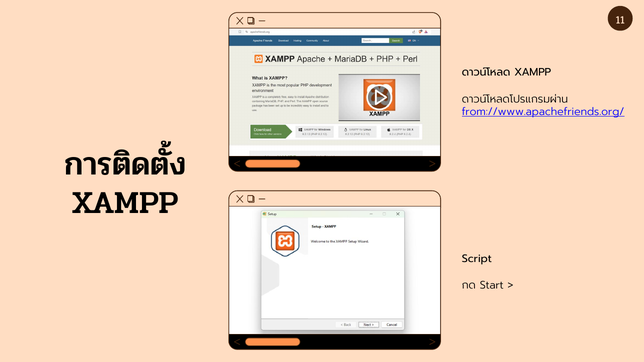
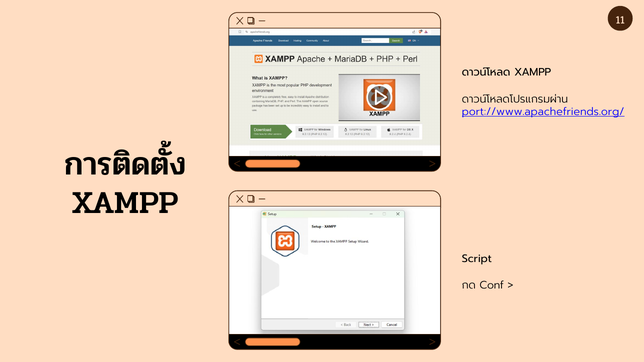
from://www.apachefriends.org/: from://www.apachefriends.org/ -> port://www.apachefriends.org/
Start: Start -> Conf
